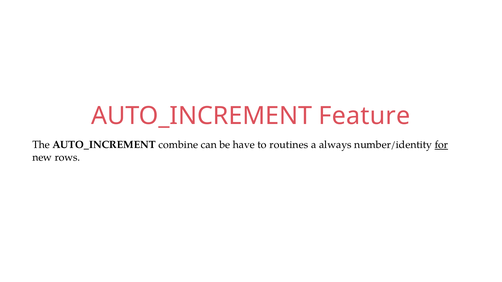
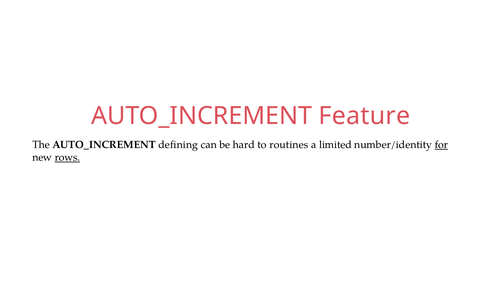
combine: combine -> defining
have: have -> hard
always: always -> limited
rows underline: none -> present
